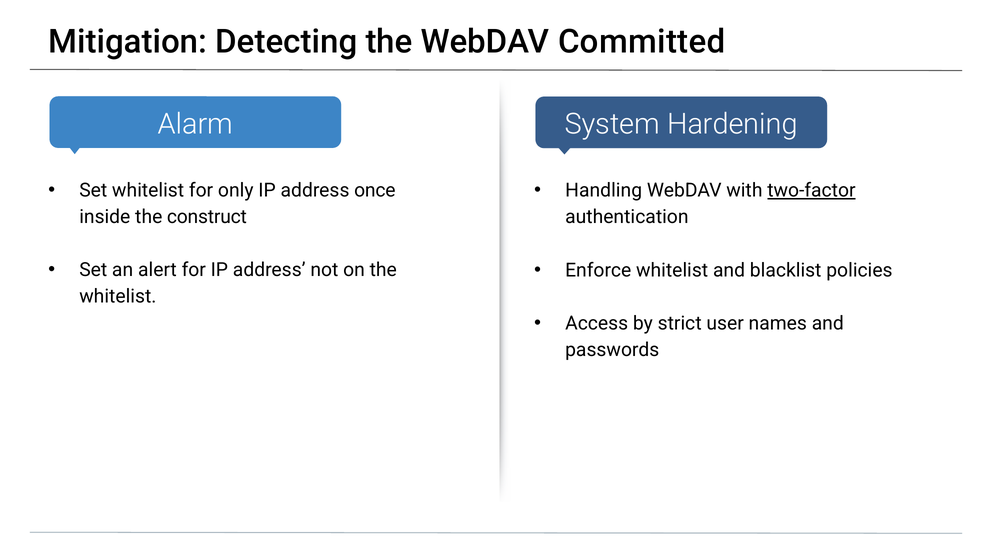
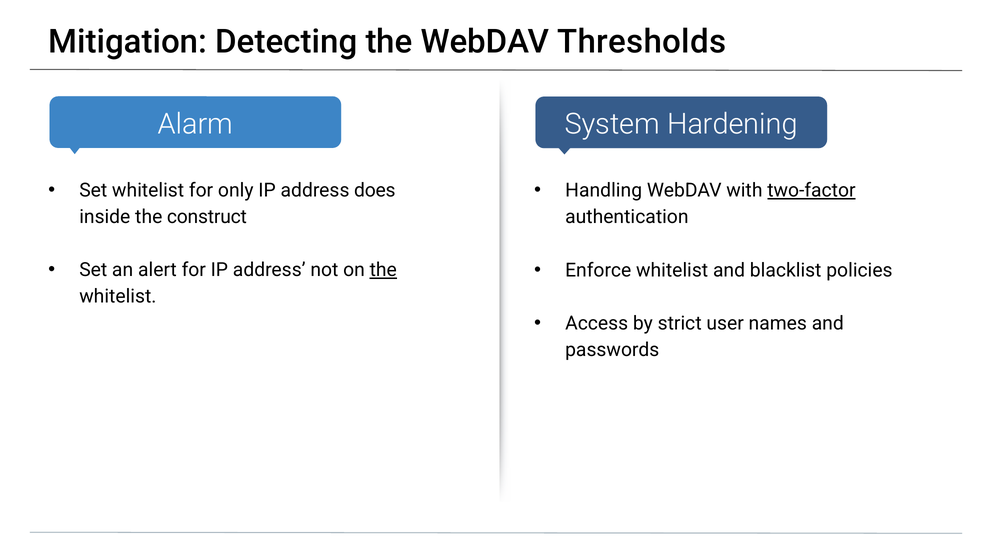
Committed: Committed -> Thresholds
once: once -> does
the at (383, 270) underline: none -> present
